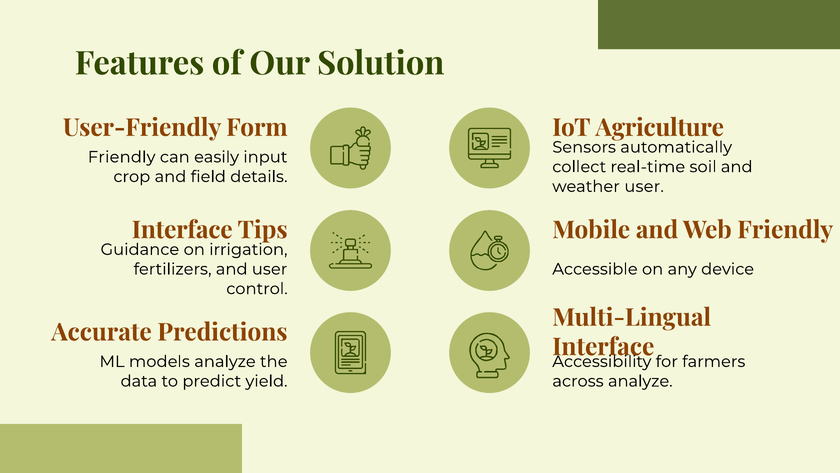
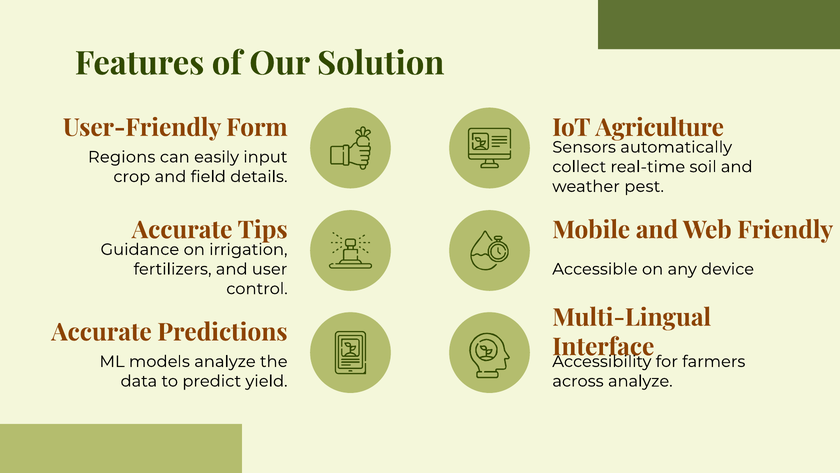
Friendly at (122, 157): Friendly -> Regions
weather user: user -> pest
Interface at (182, 230): Interface -> Accurate
